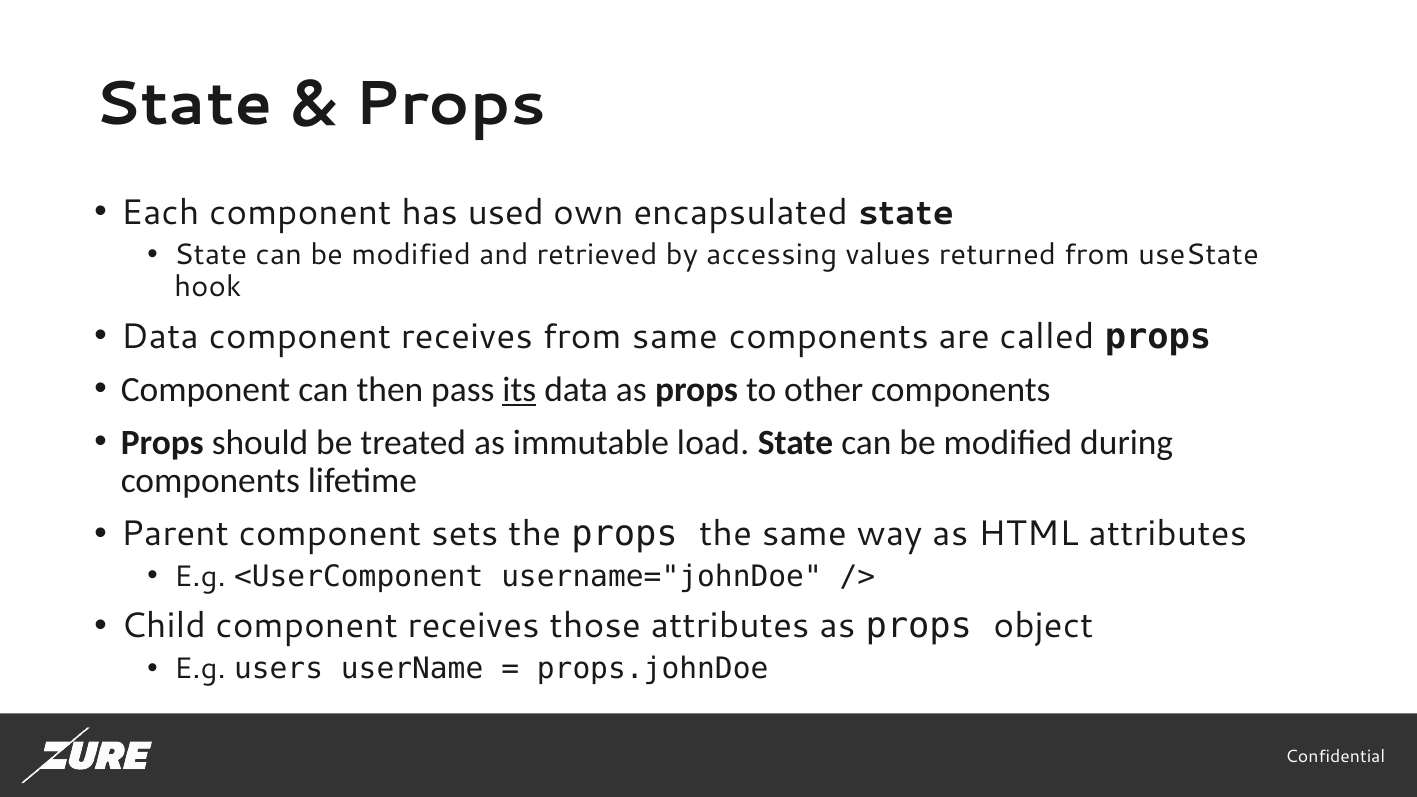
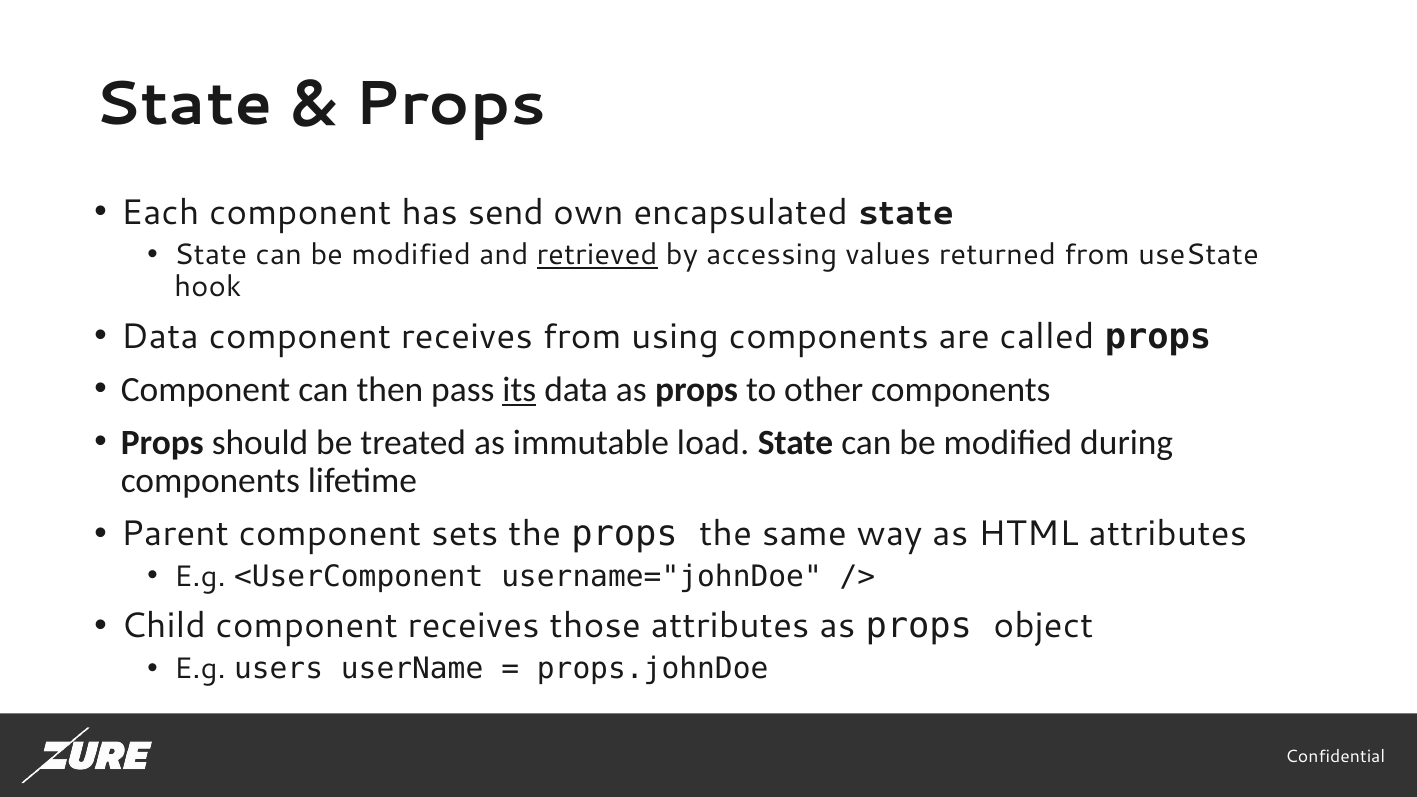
used: used -> send
retrieved underline: none -> present
from same: same -> using
